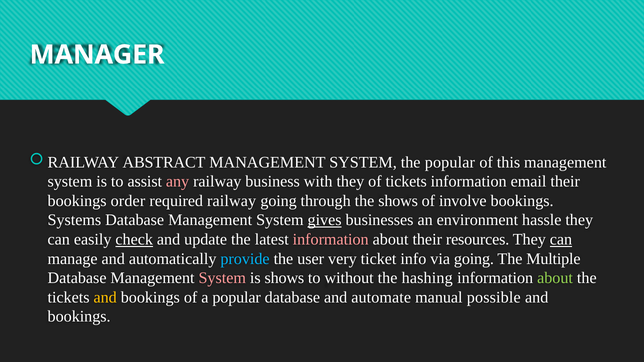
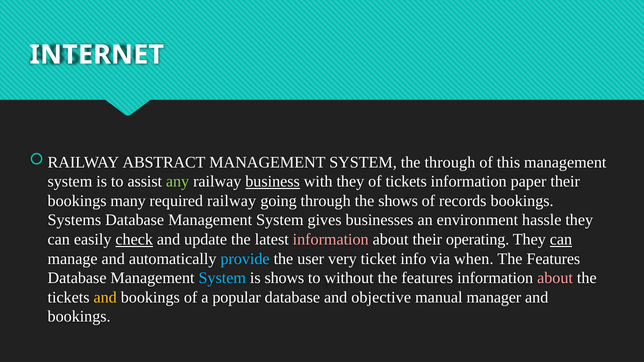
MANAGER: MANAGER -> INTERNET
the popular: popular -> through
any colour: pink -> light green
business underline: none -> present
email: email -> paper
order: order -> many
involve: involve -> records
gives underline: present -> none
resources: resources -> operating
via going: going -> when
Multiple at (553, 259): Multiple -> Features
System at (222, 278) colour: pink -> light blue
hashing at (427, 278): hashing -> features
about at (555, 278) colour: light green -> pink
automate: automate -> objective
possible: possible -> manager
